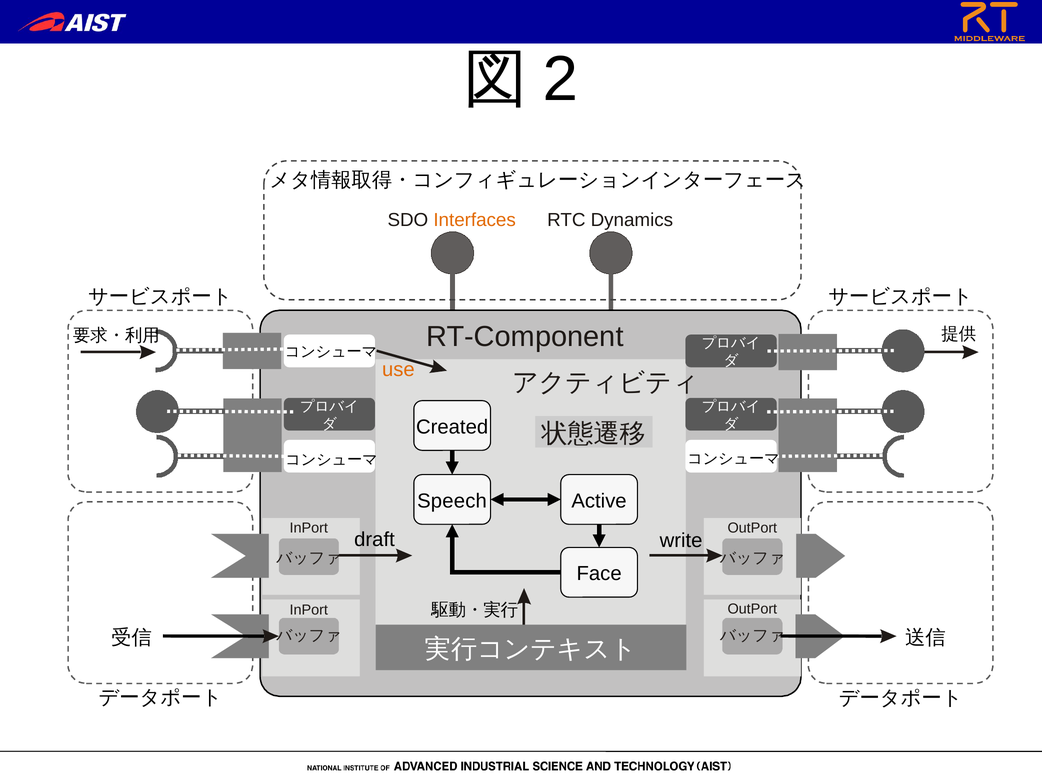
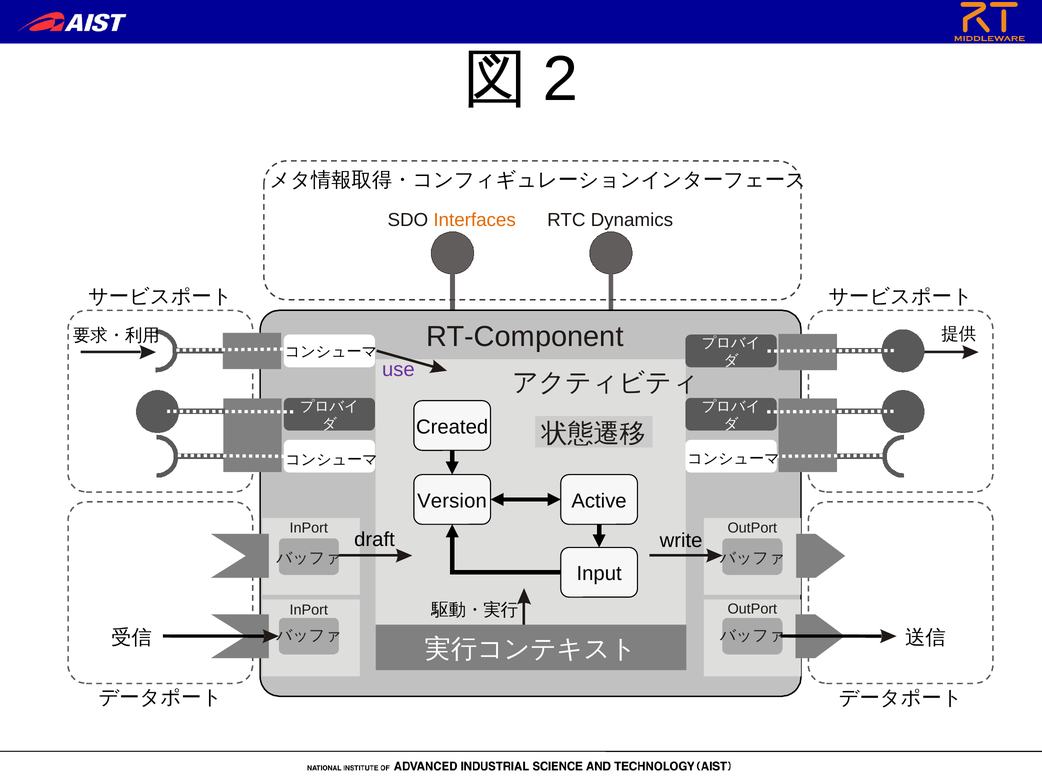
use colour: orange -> purple
Speech: Speech -> Version
Face: Face -> Input
